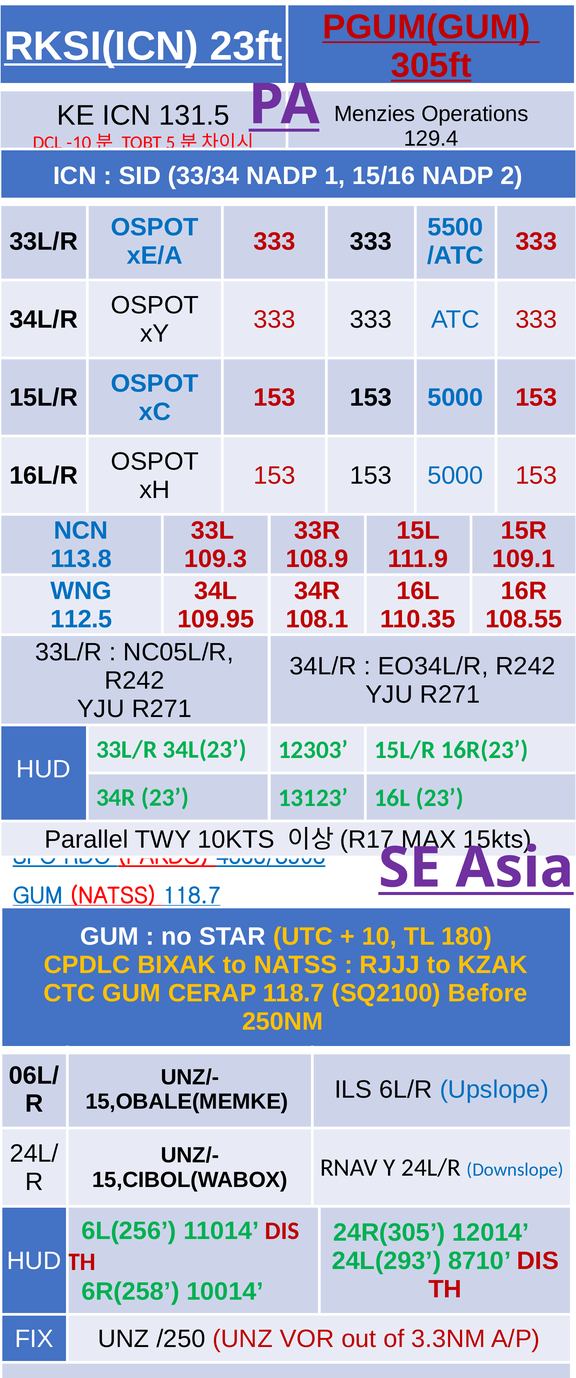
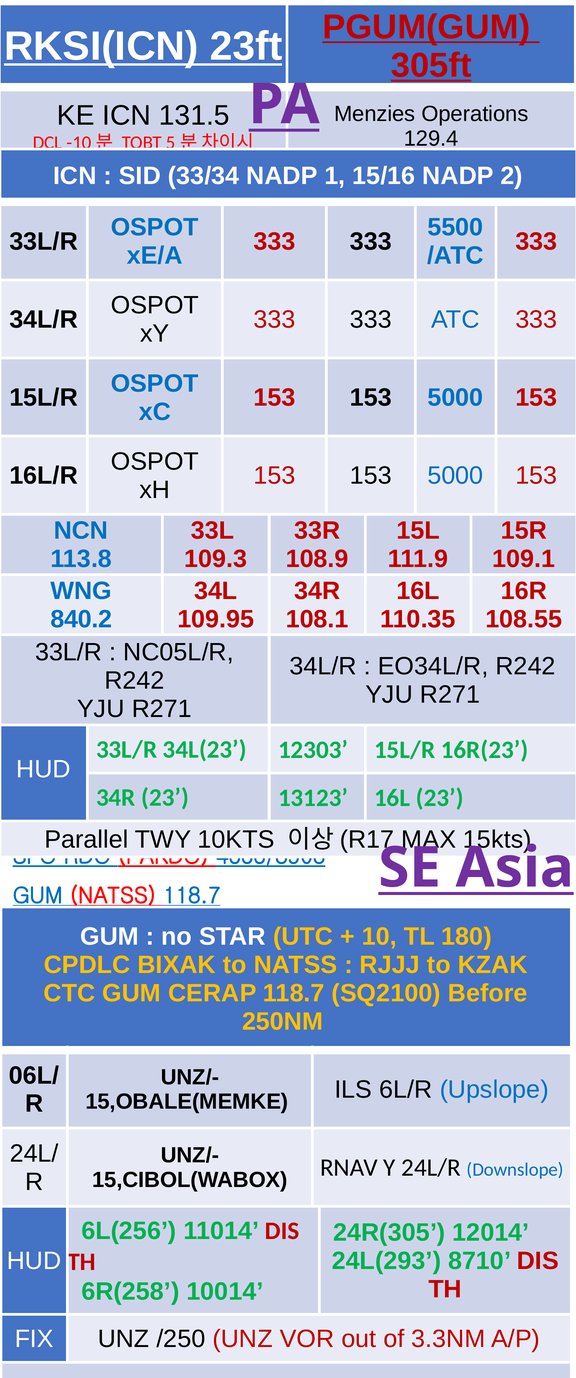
112.5: 112.5 -> 840.2
